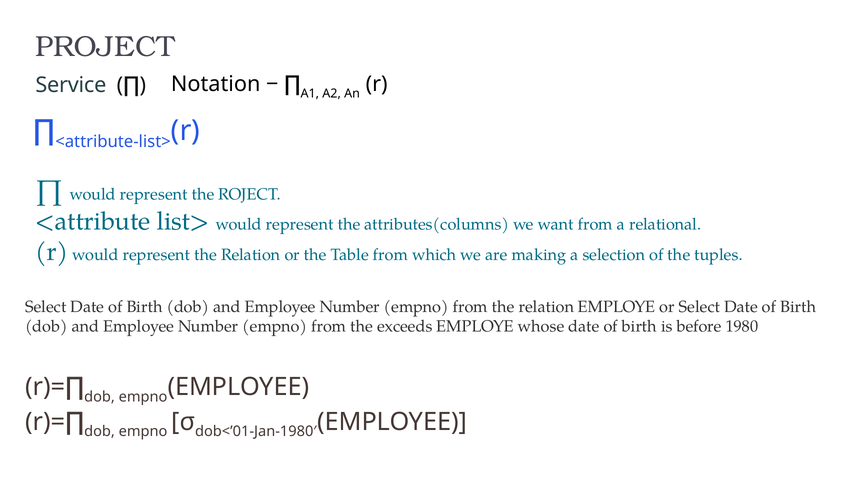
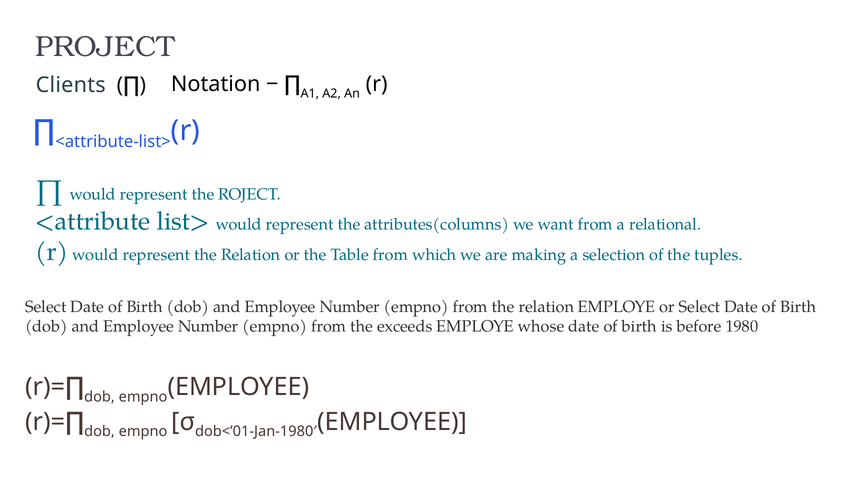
Service: Service -> Clients
